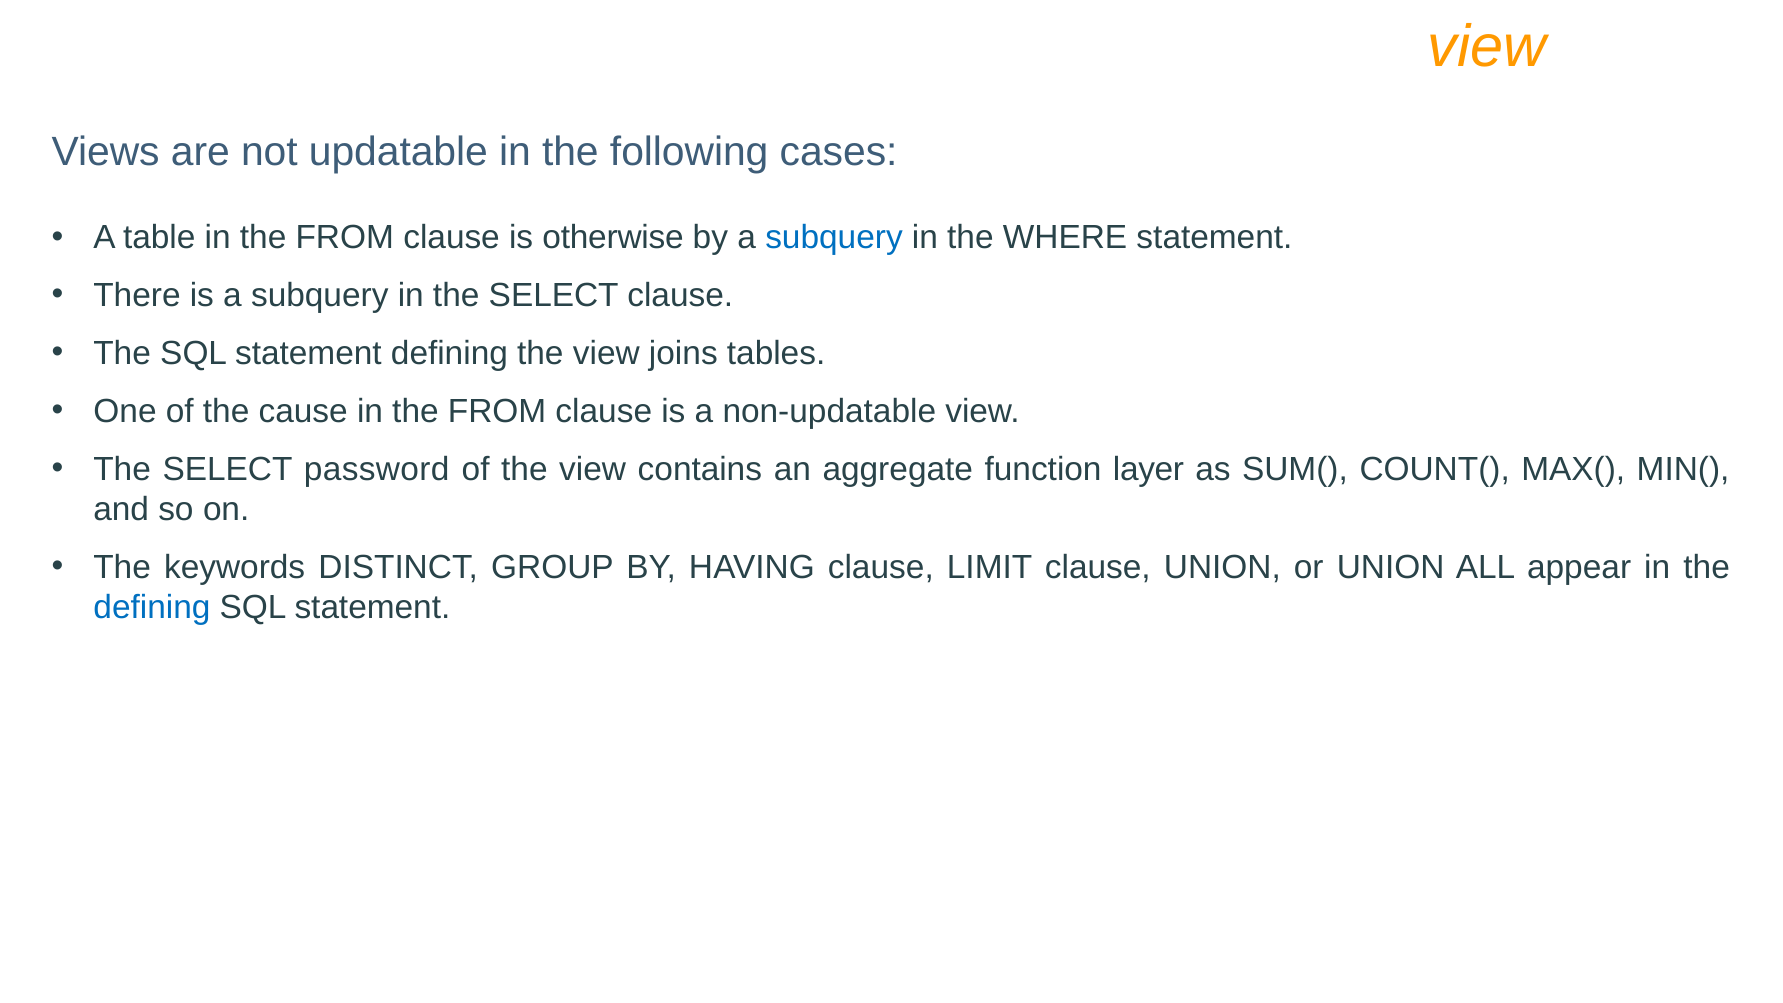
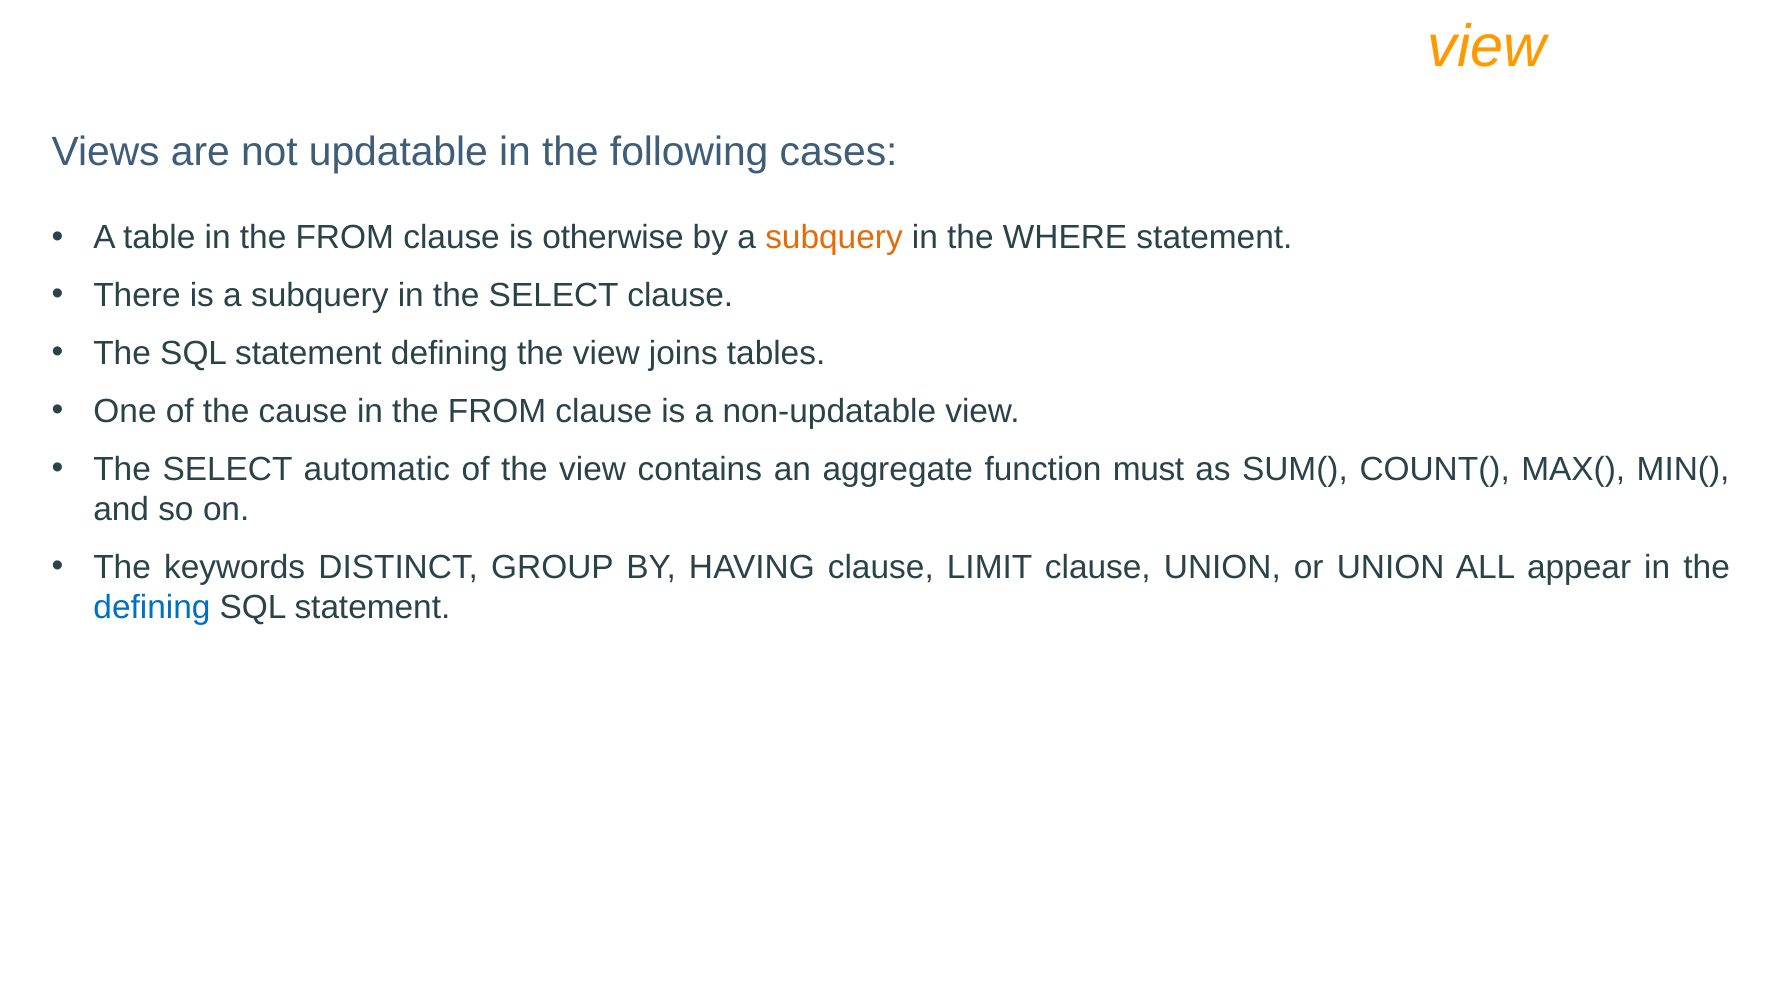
subquery at (834, 238) colour: blue -> orange
password: password -> automatic
layer: layer -> must
